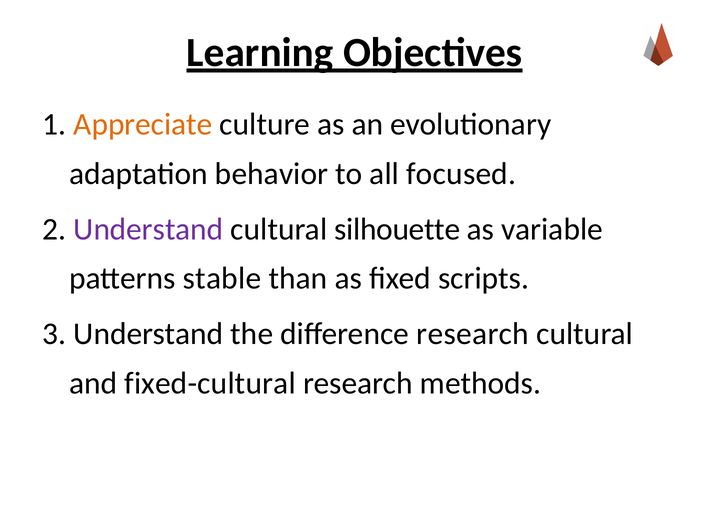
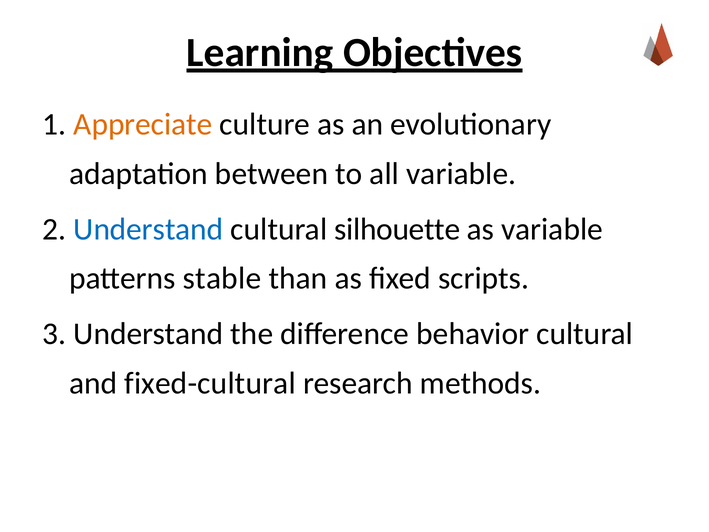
behavior: behavior -> between
all focused: focused -> variable
Understand at (148, 229) colour: purple -> blue
difference research: research -> behavior
